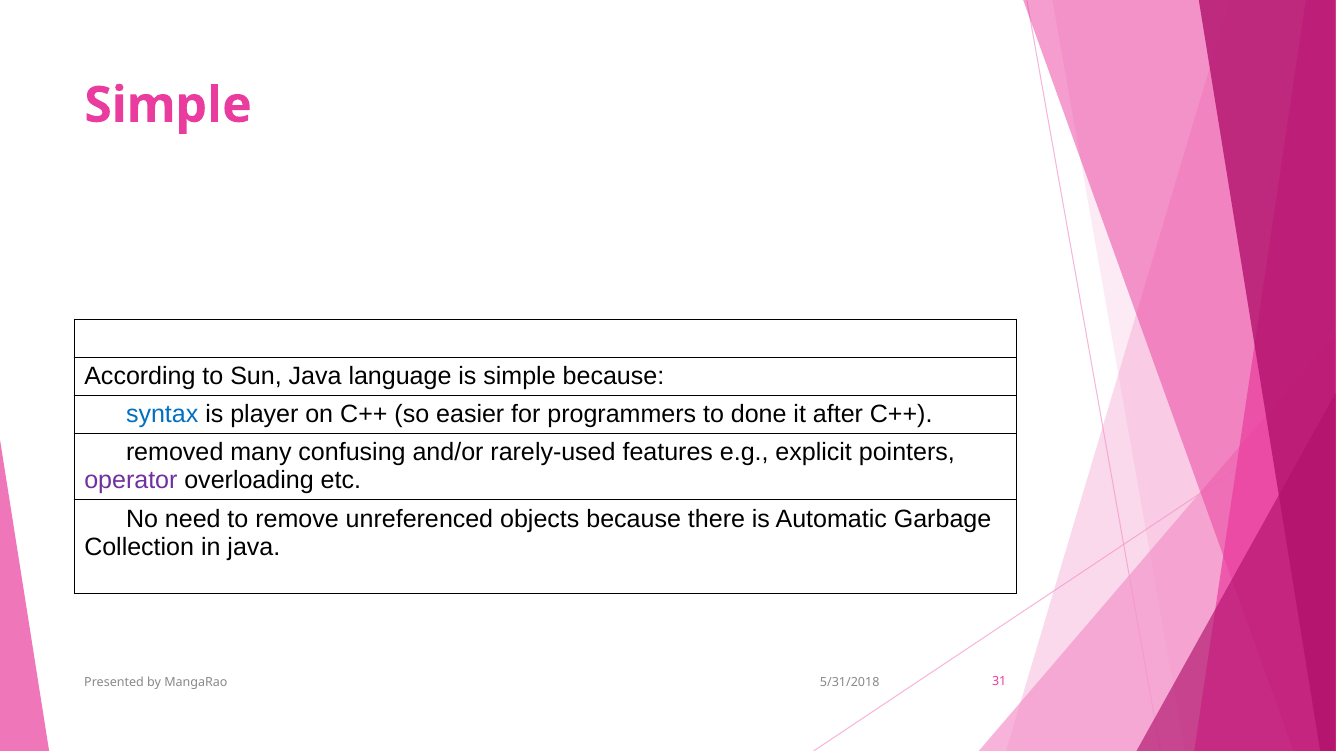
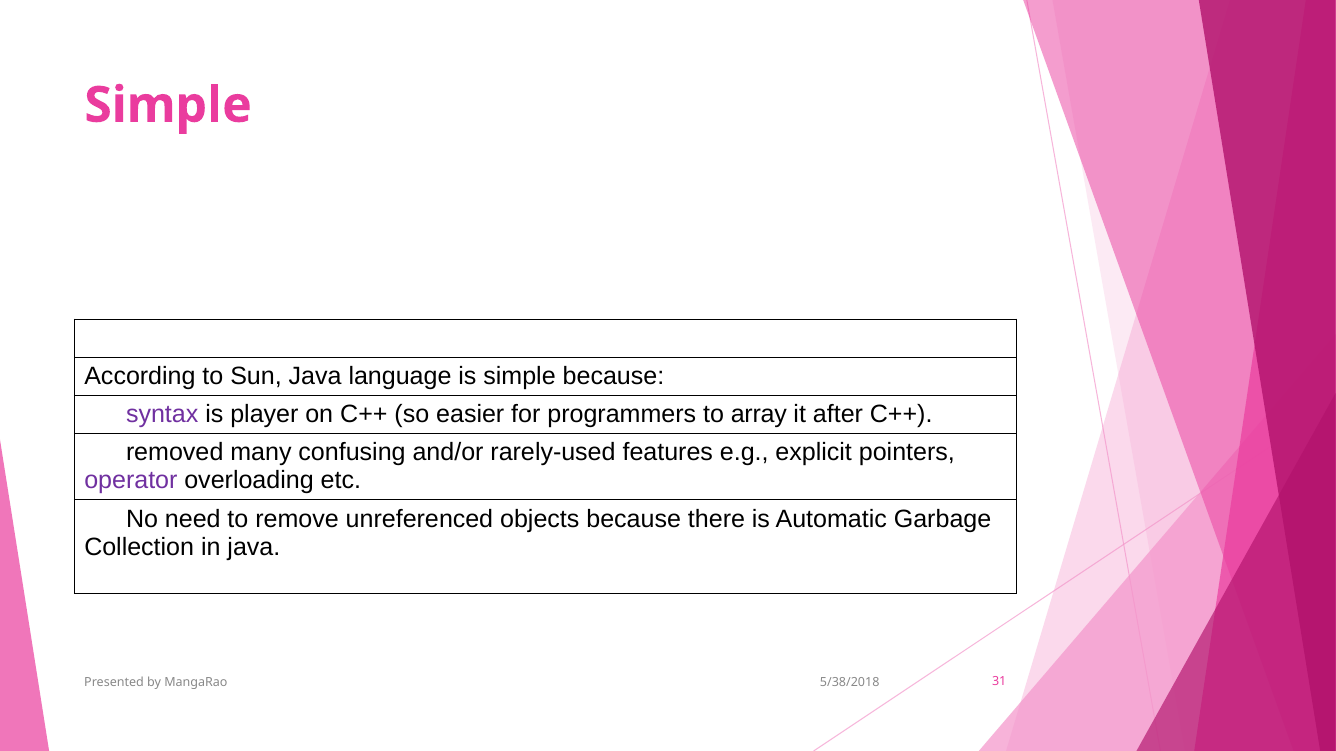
syntax colour: blue -> purple
done: done -> array
5/31/2018: 5/31/2018 -> 5/38/2018
